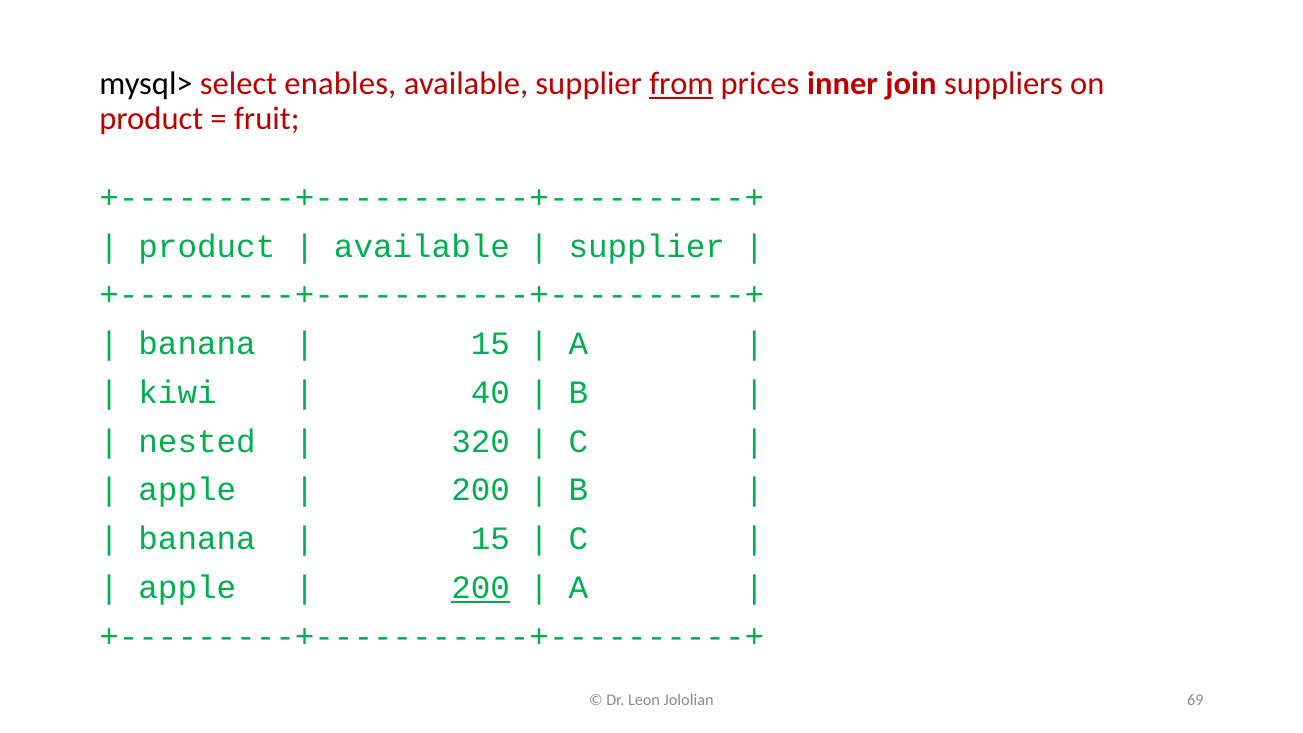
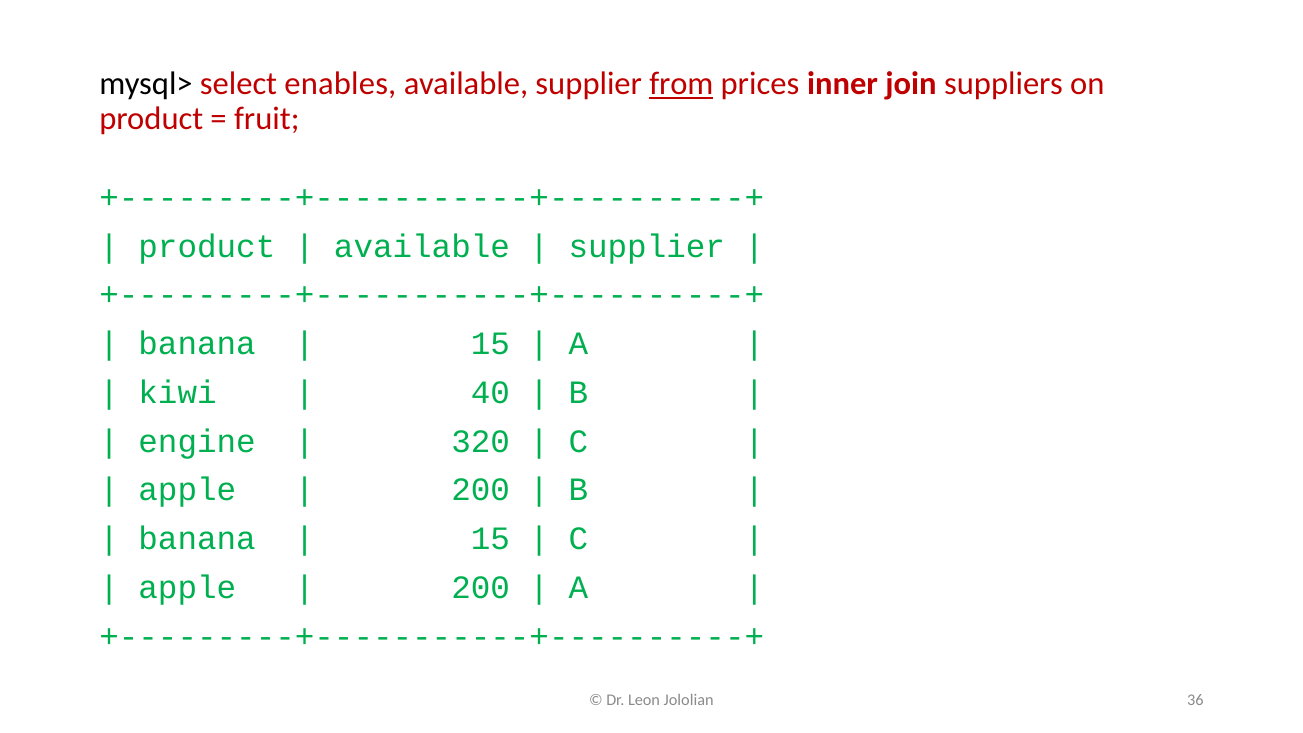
nested: nested -> engine
200 at (481, 588) underline: present -> none
69: 69 -> 36
